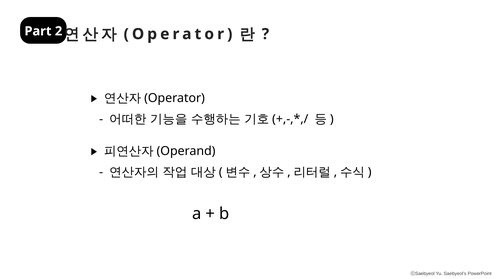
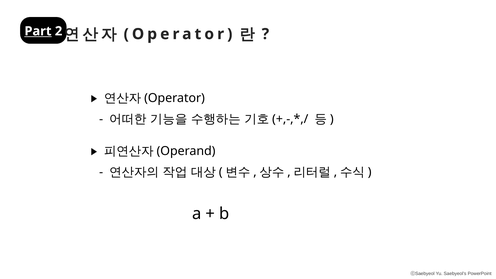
Part underline: none -> present
